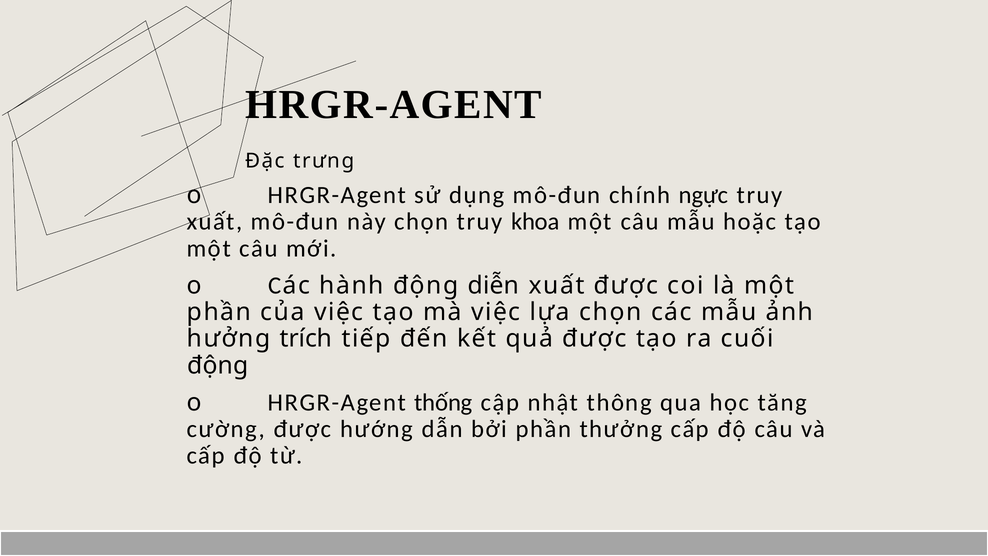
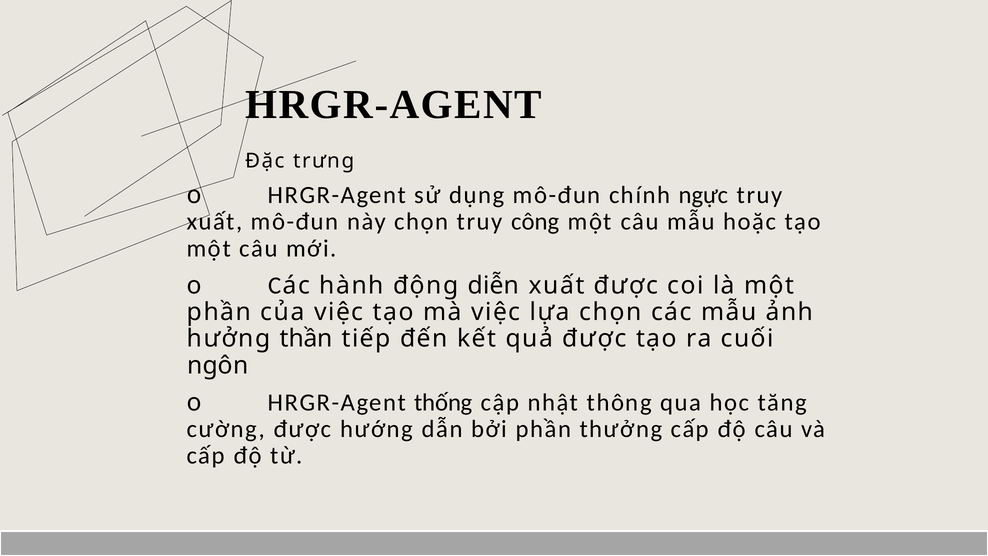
khoa: khoa -> công
trích: trích -> thần
động at (218, 365): động -> ngôn
